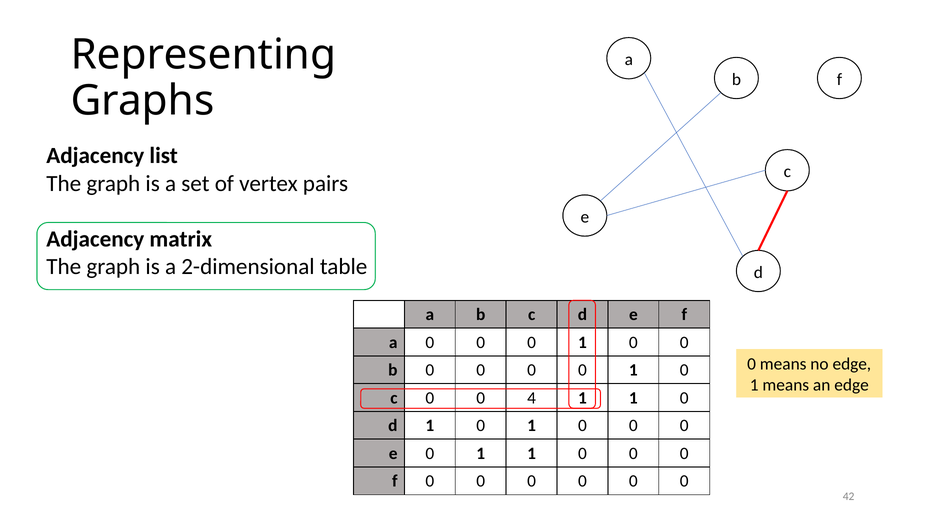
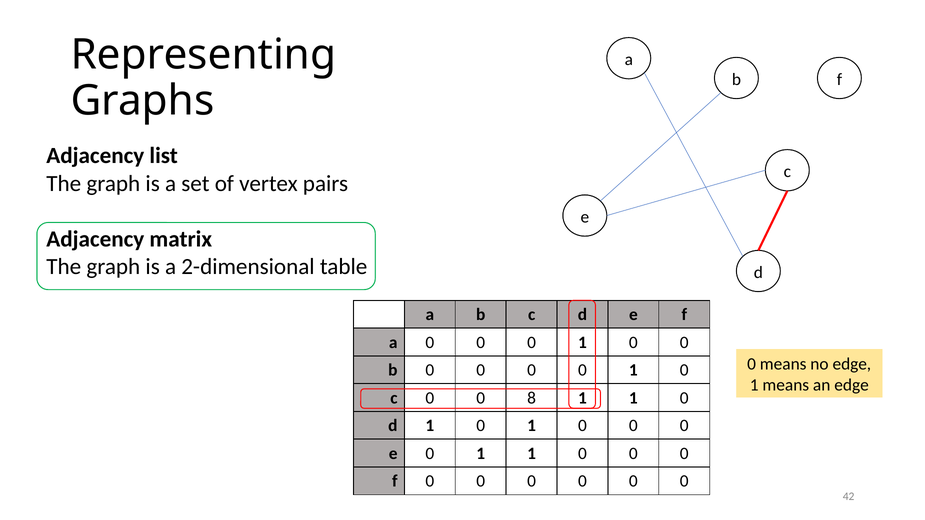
4: 4 -> 8
